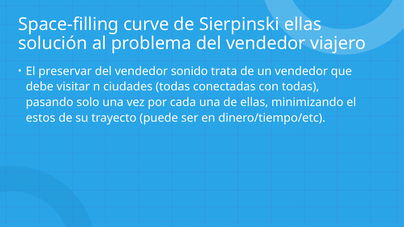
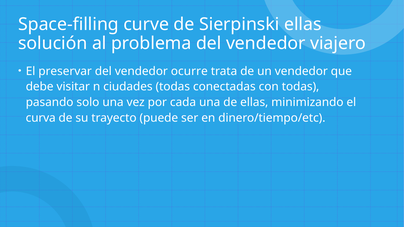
sonido: sonido -> ocurre
estos: estos -> curva
